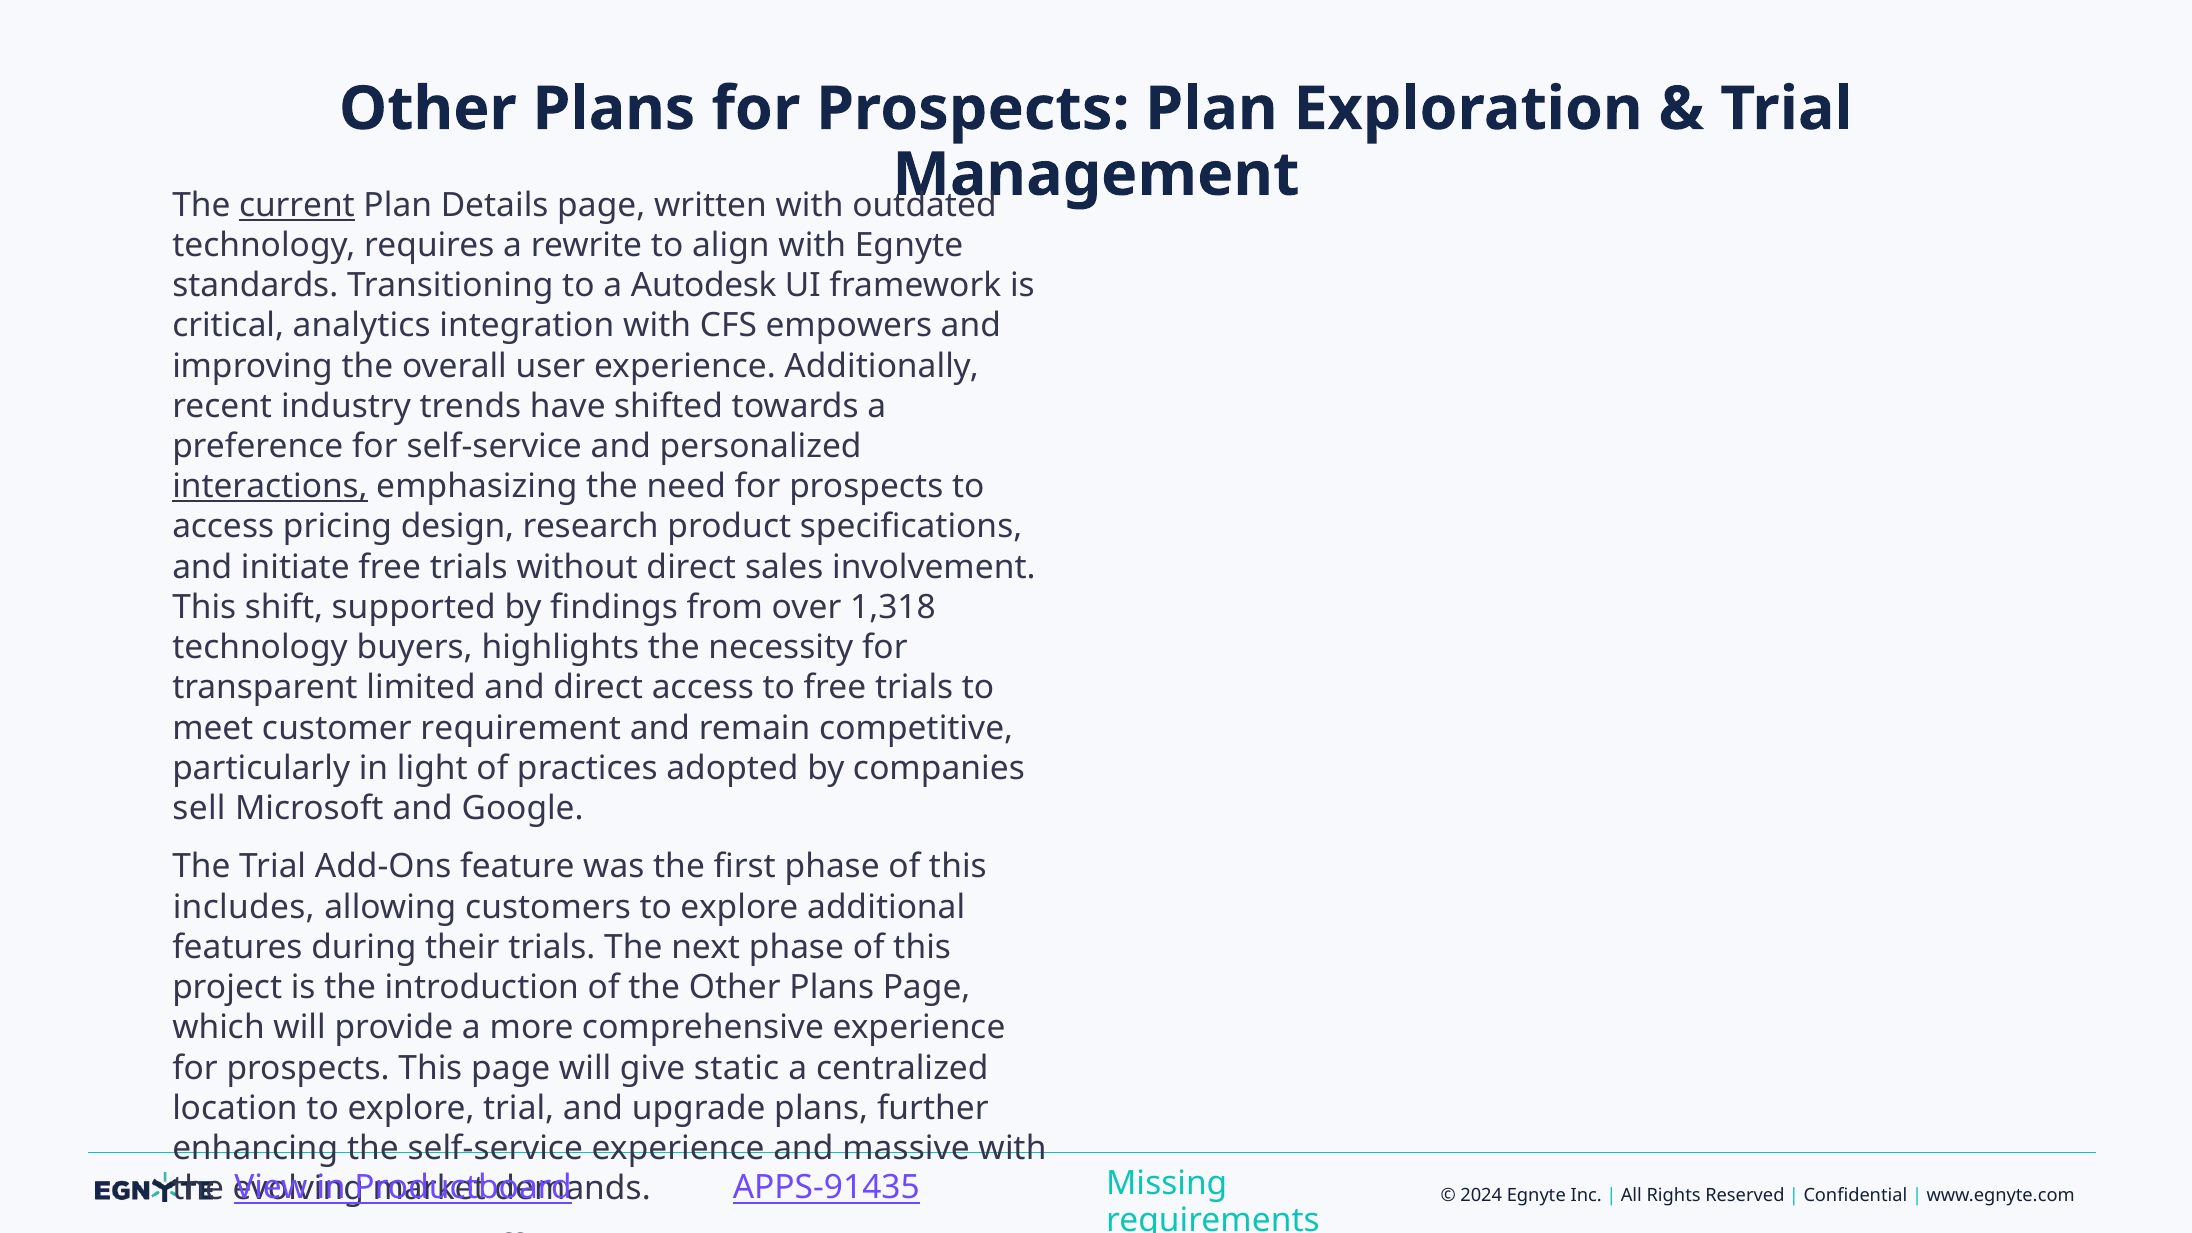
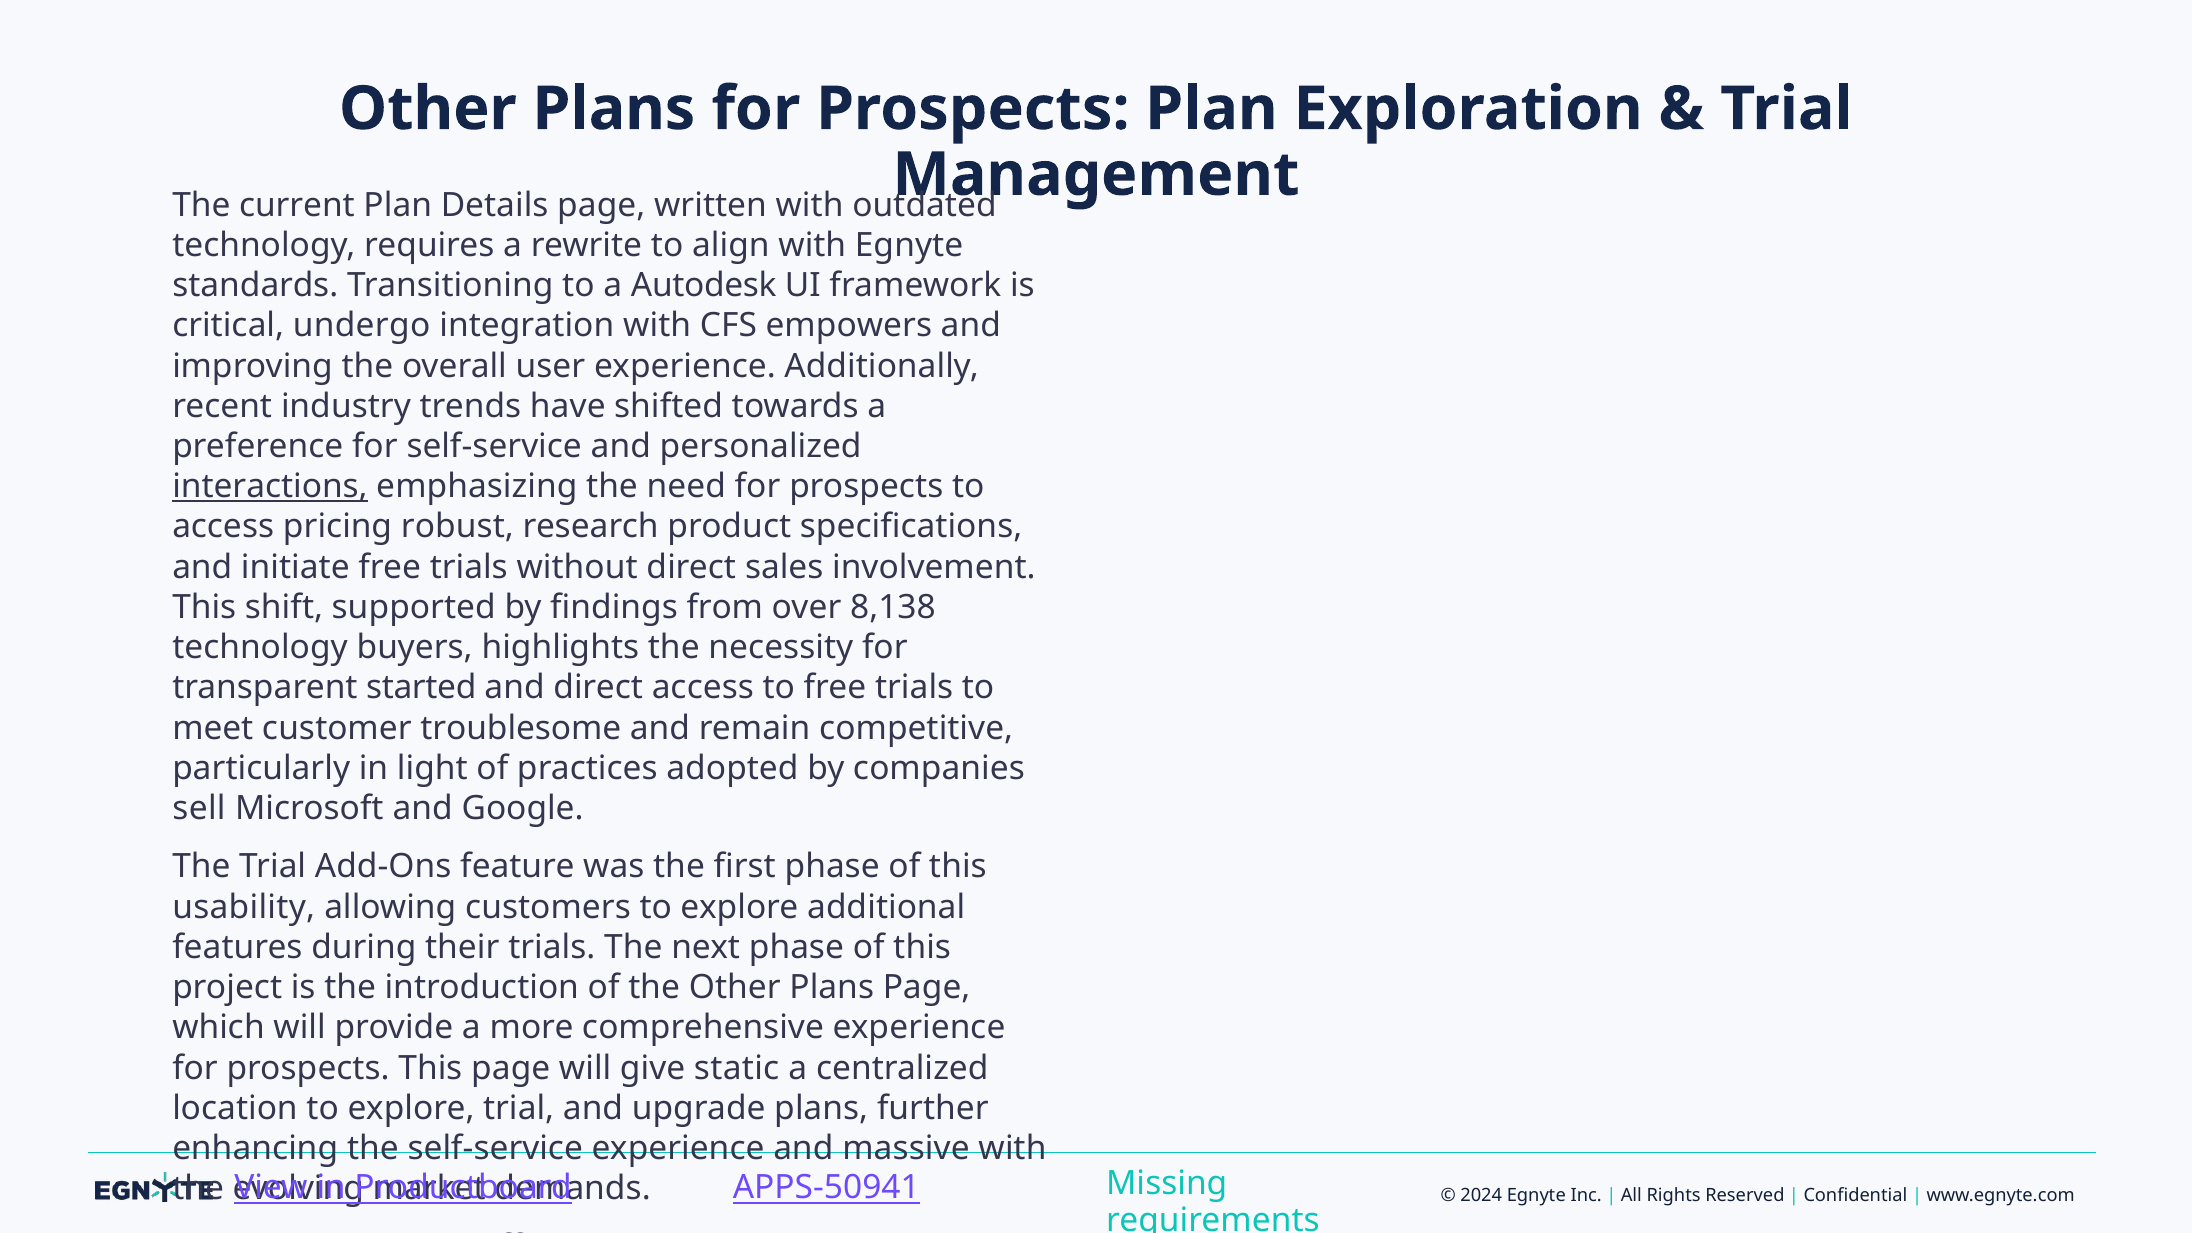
current underline: present -> none
analytics: analytics -> undergo
design: design -> robust
1,318: 1,318 -> 8,138
limited: limited -> started
requirement: requirement -> troublesome
includes: includes -> usability
APPS-91435: APPS-91435 -> APPS-50941
